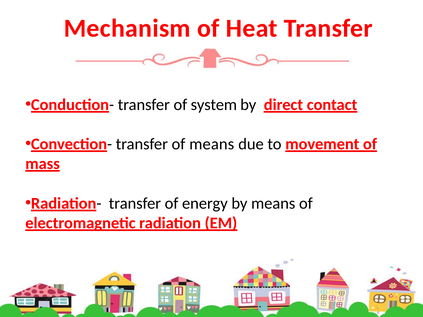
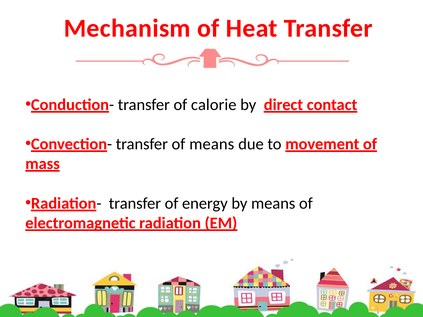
system: system -> calorie
